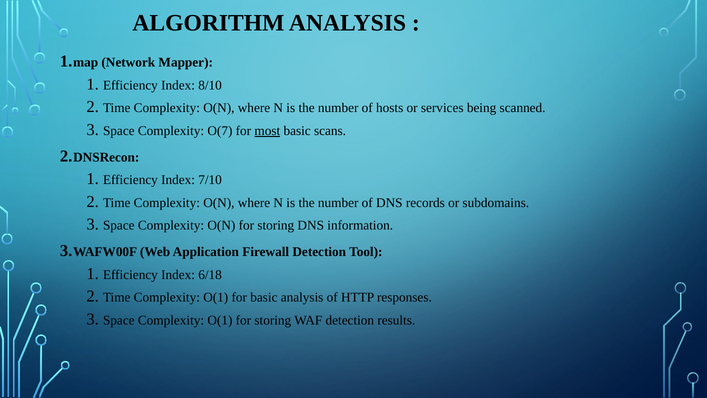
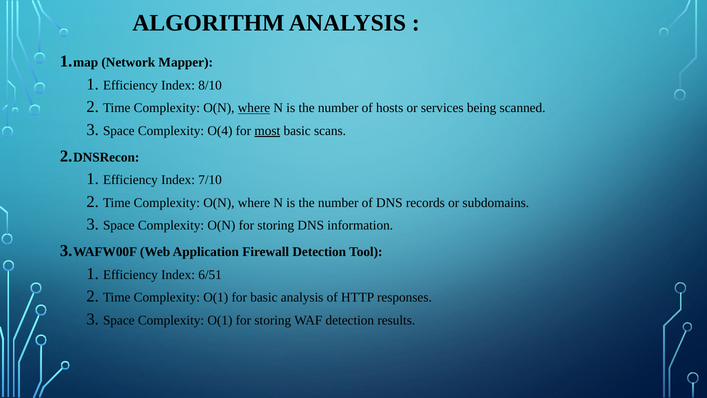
where at (254, 108) underline: none -> present
O(7: O(7 -> O(4
6/18: 6/18 -> 6/51
